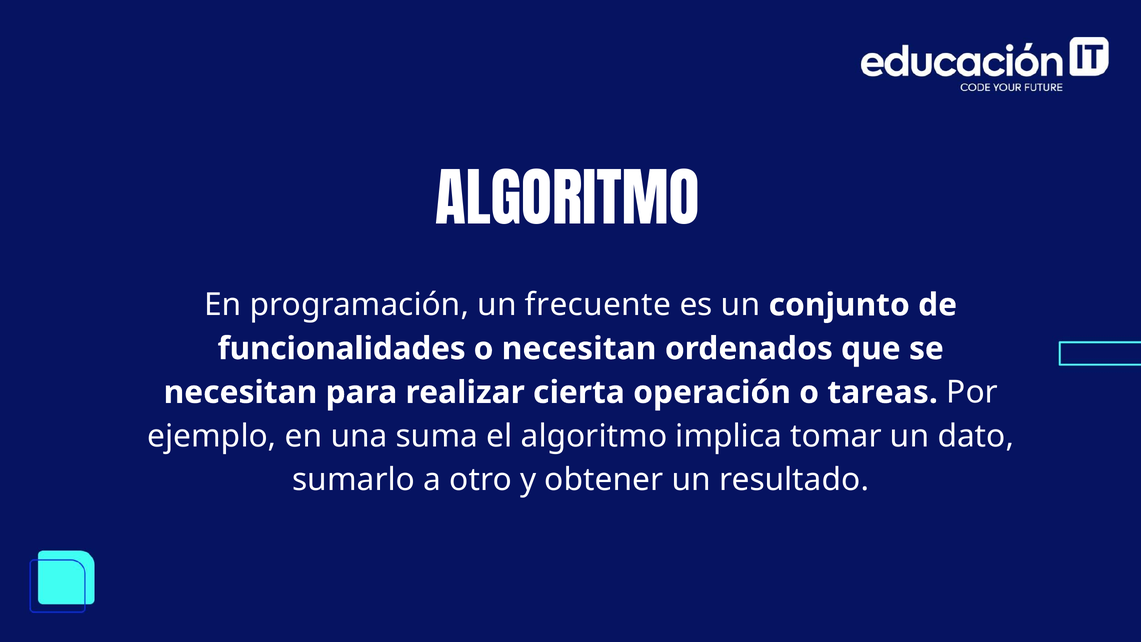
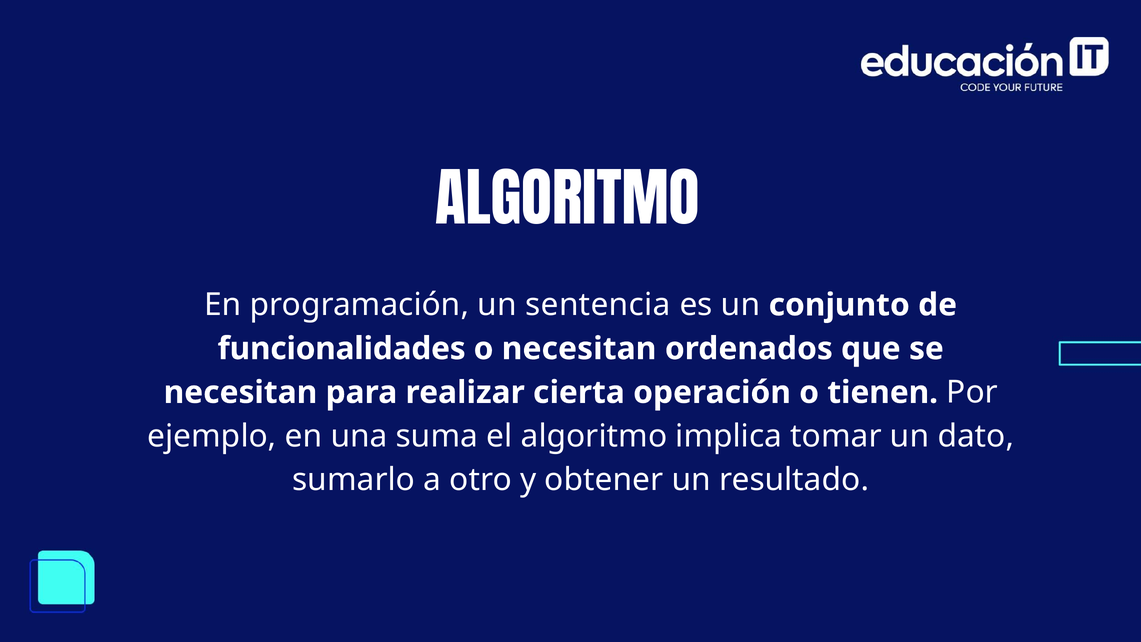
frecuente: frecuente -> sentencia
tareas: tareas -> tienen
